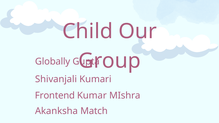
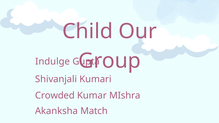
Globally: Globally -> Indulge
Frontend: Frontend -> Crowded
